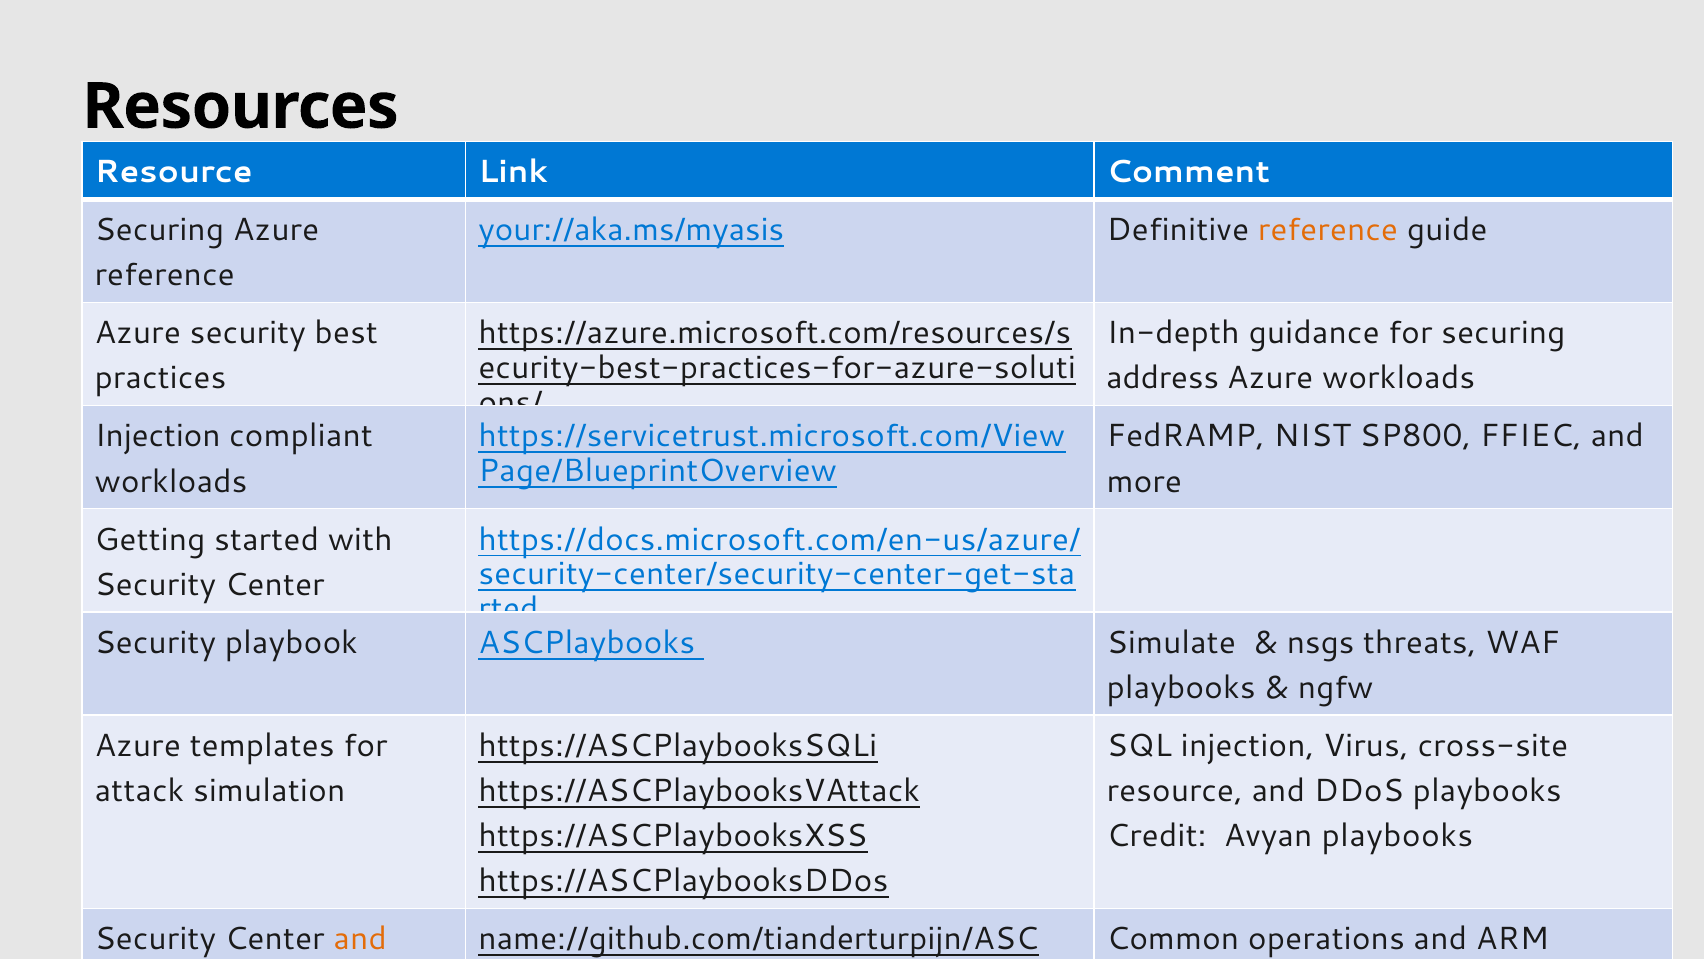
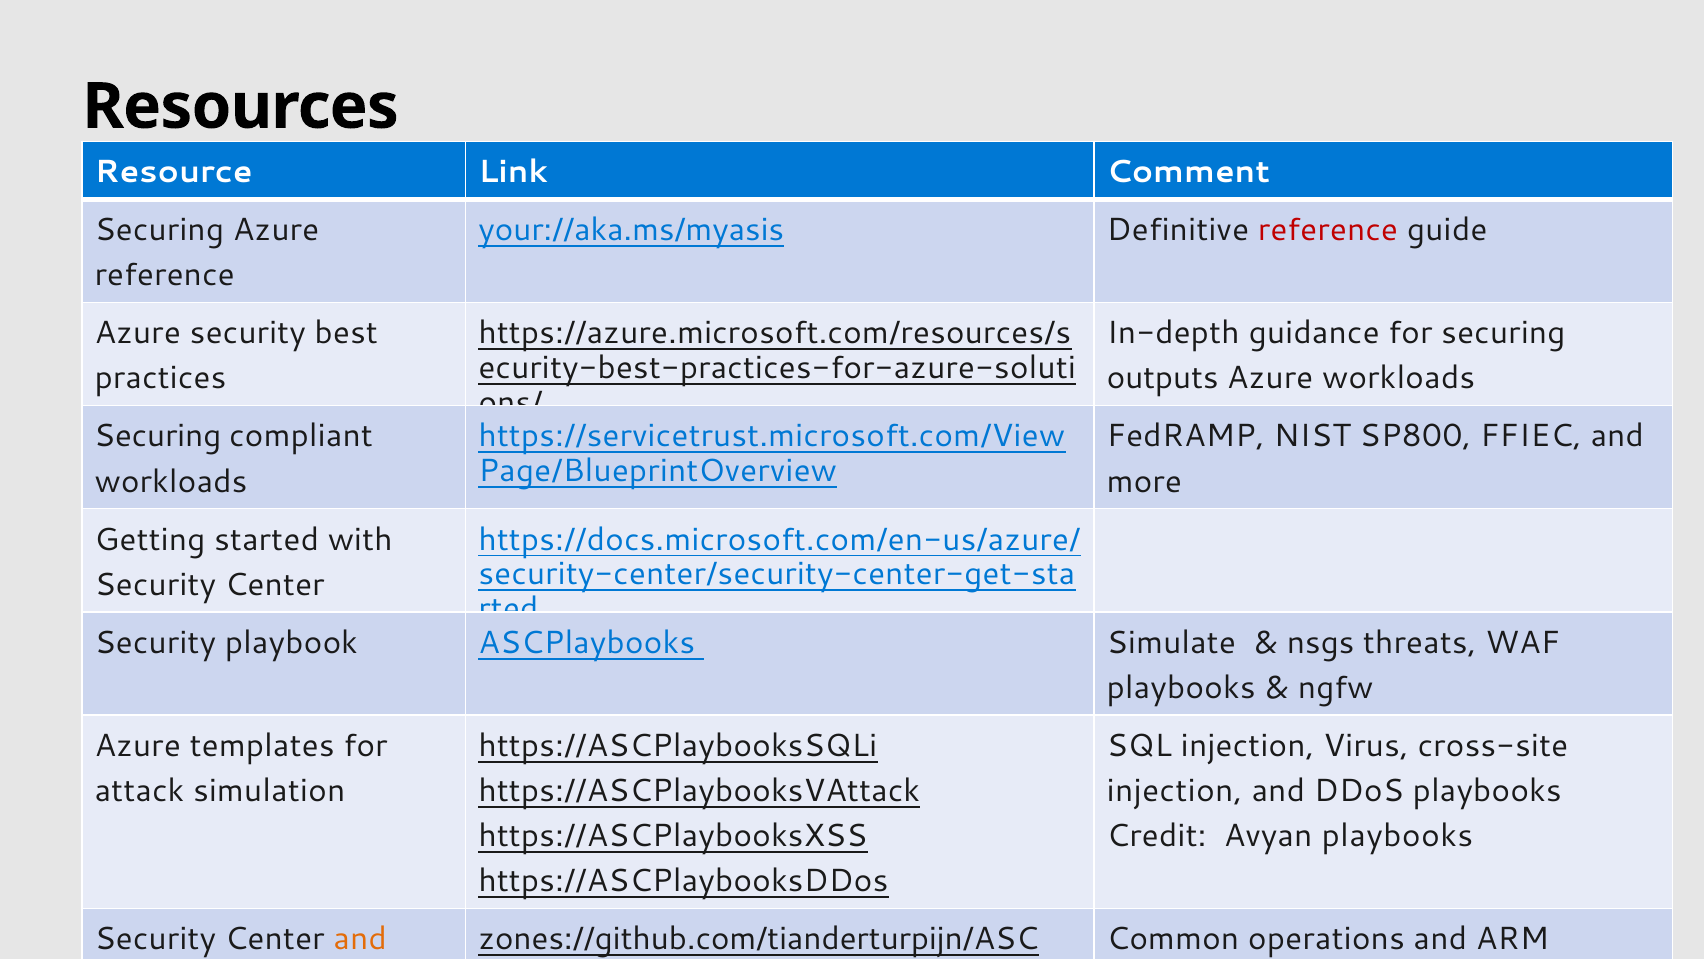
reference at (1328, 230) colour: orange -> red
address: address -> outputs
Injection at (158, 436): Injection -> Securing
resource at (1175, 791): resource -> injection
name://github.com/tianderturpijn/ASC: name://github.com/tianderturpijn/ASC -> zones://github.com/tianderturpijn/ASC
